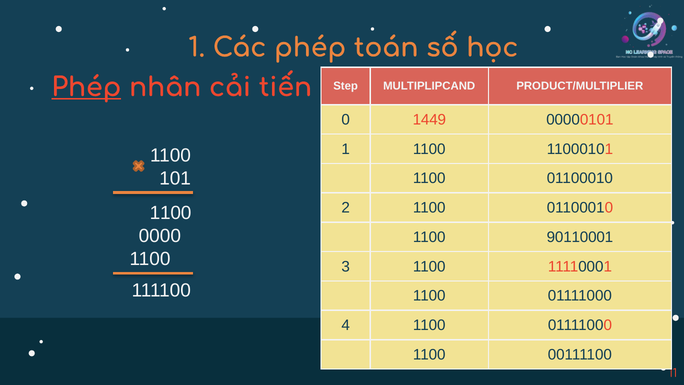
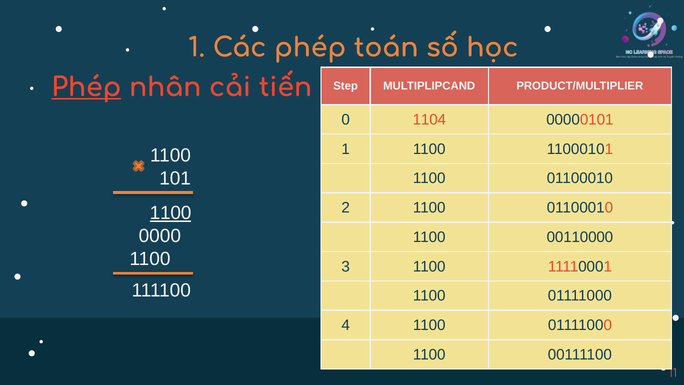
1449: 1449 -> 1104
1100 at (171, 213) underline: none -> present
90110001: 90110001 -> 00110000
